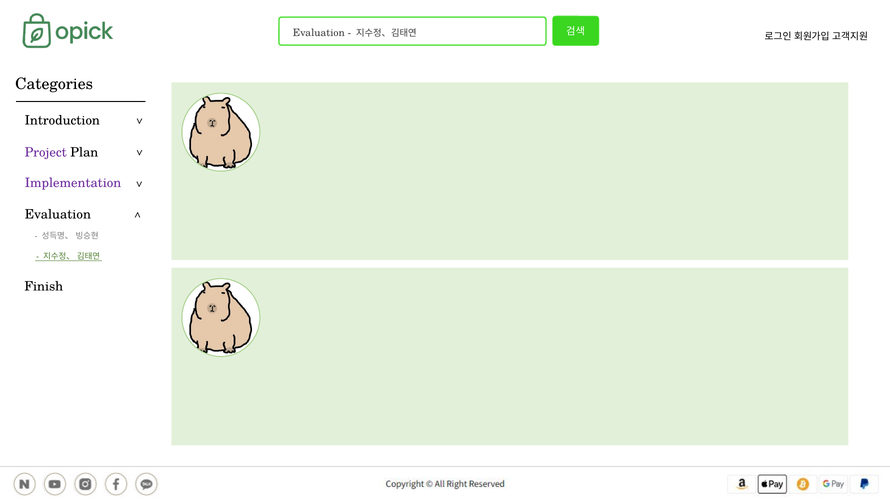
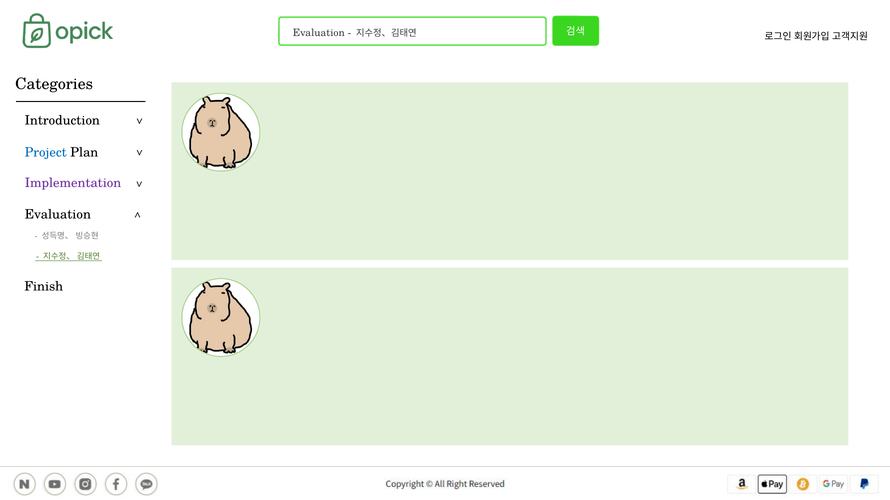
Project colour: purple -> blue
